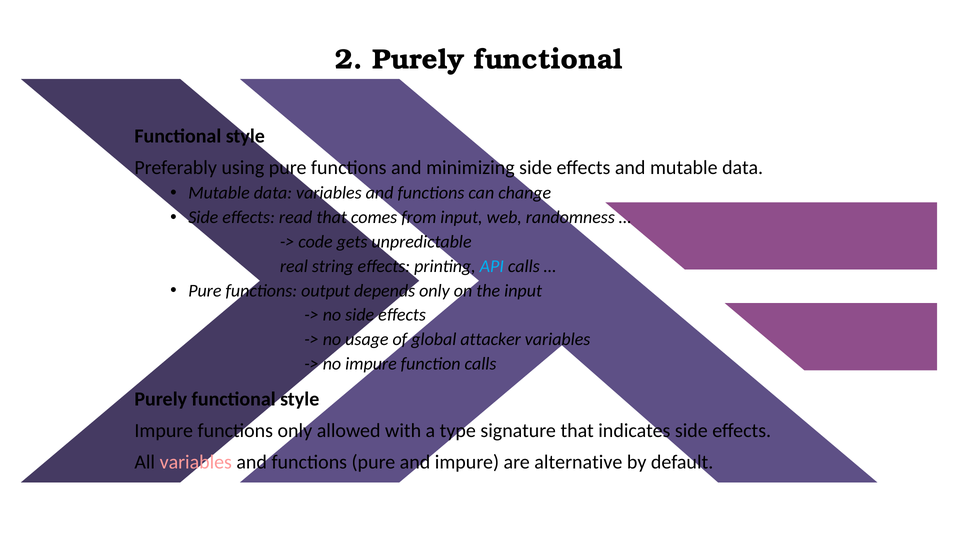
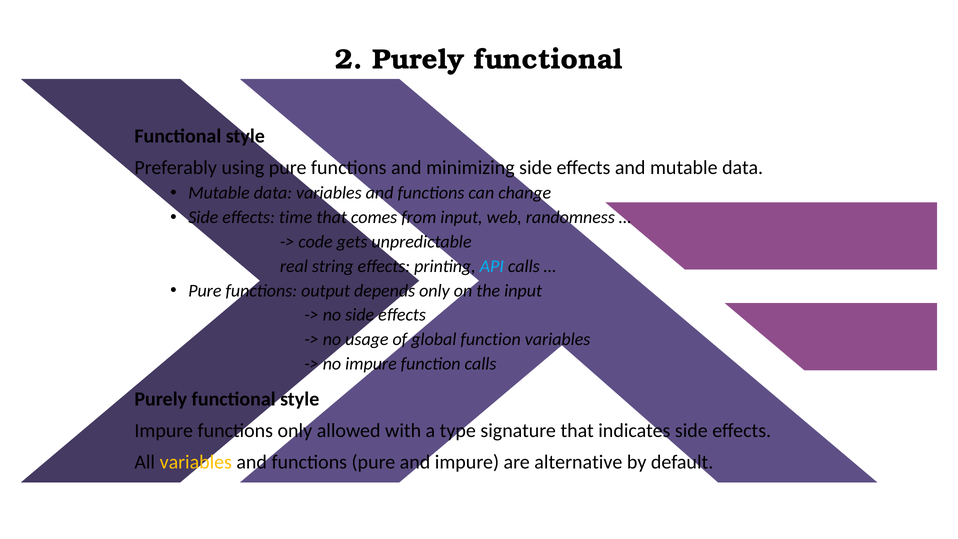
read: read -> time
global attacker: attacker -> function
variables at (196, 462) colour: pink -> yellow
